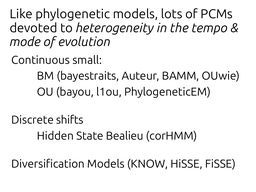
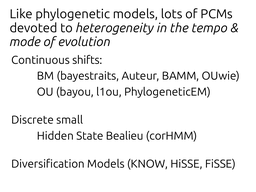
small: small -> shifts
shifts: shifts -> small
